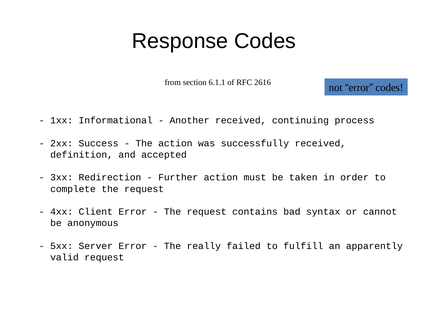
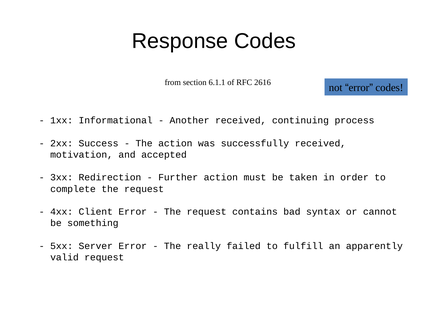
definition: definition -> motivation
anonymous: anonymous -> something
